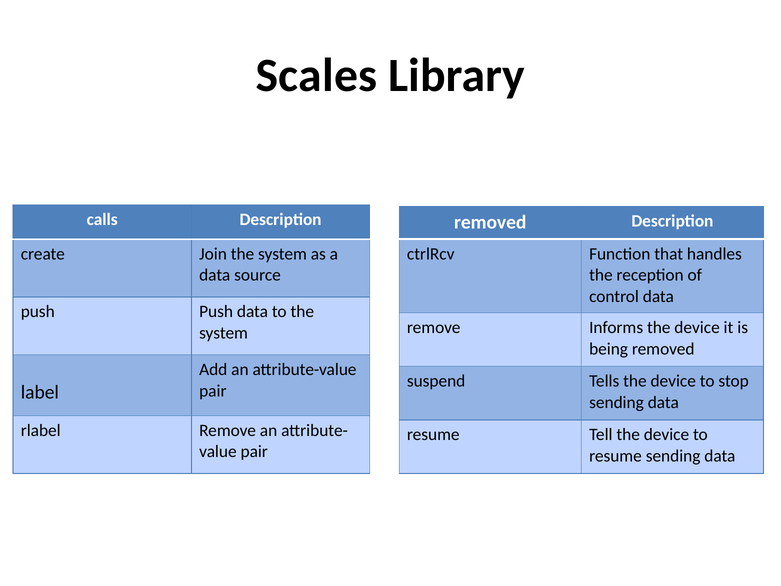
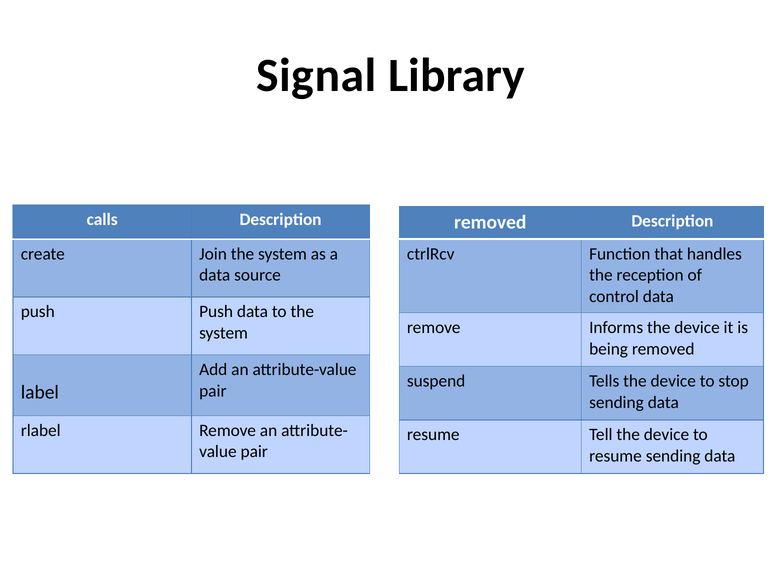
Scales: Scales -> Signal
